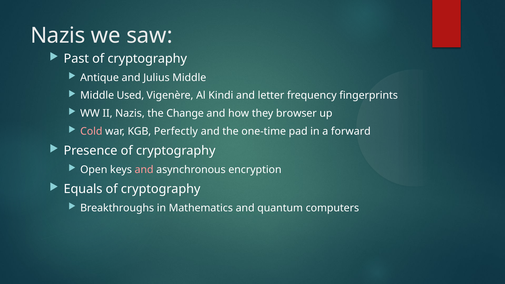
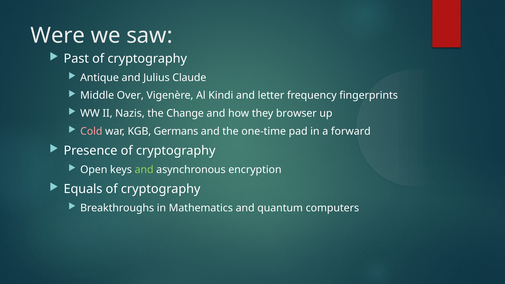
Nazis at (58, 35): Nazis -> Were
Julius Middle: Middle -> Claude
Used: Used -> Over
Perfectly: Perfectly -> Germans
and at (144, 170) colour: pink -> light green
